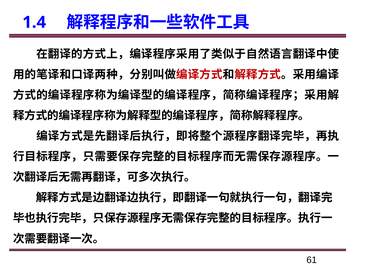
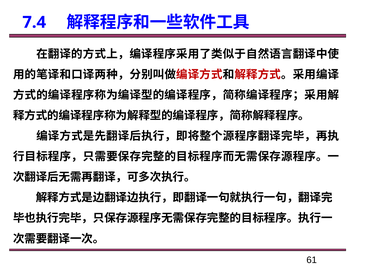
1.4: 1.4 -> 7.4
